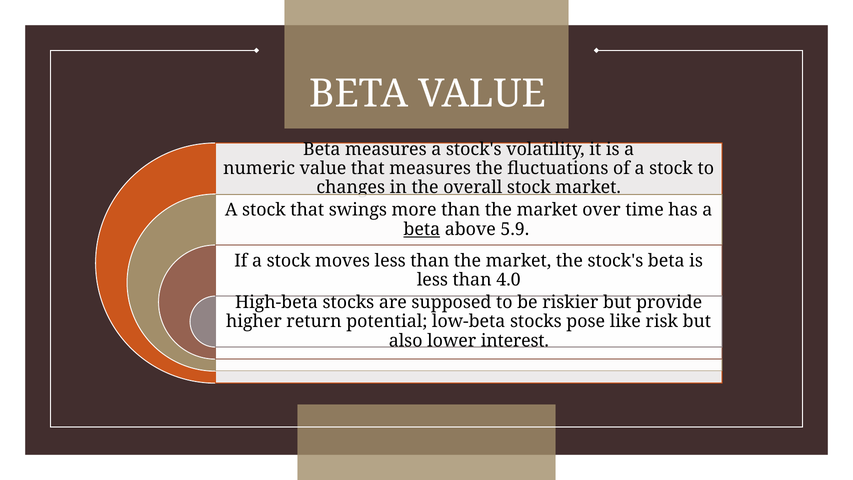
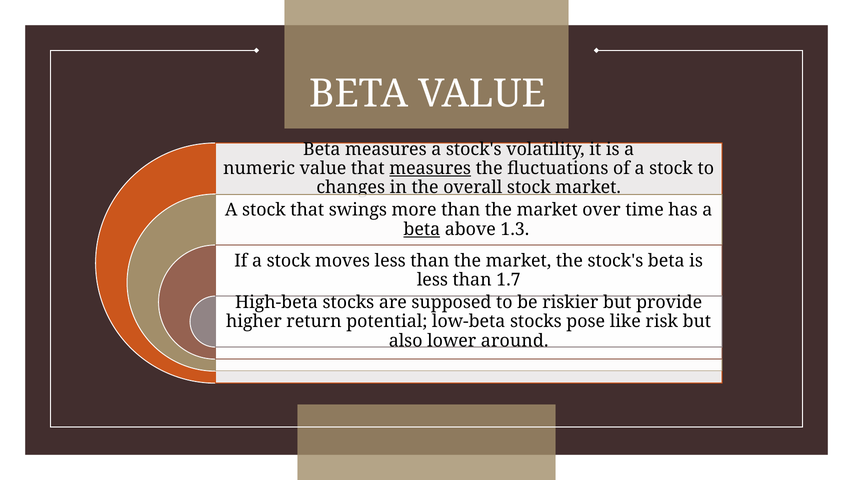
measures at (430, 168) underline: none -> present
5.9: 5.9 -> 1.3
4.0: 4.0 -> 1.7
interest: interest -> around
